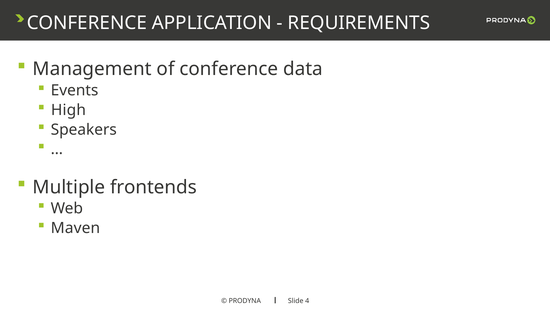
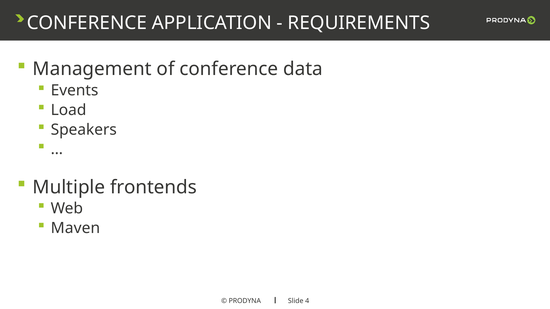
High: High -> Load
